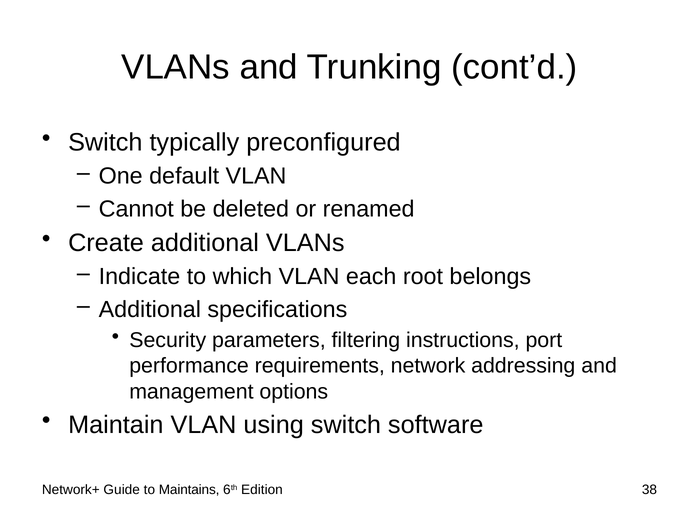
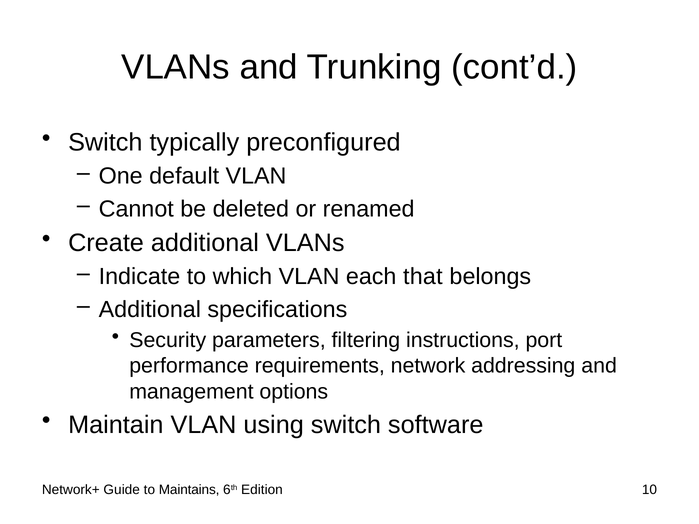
root: root -> that
38: 38 -> 10
